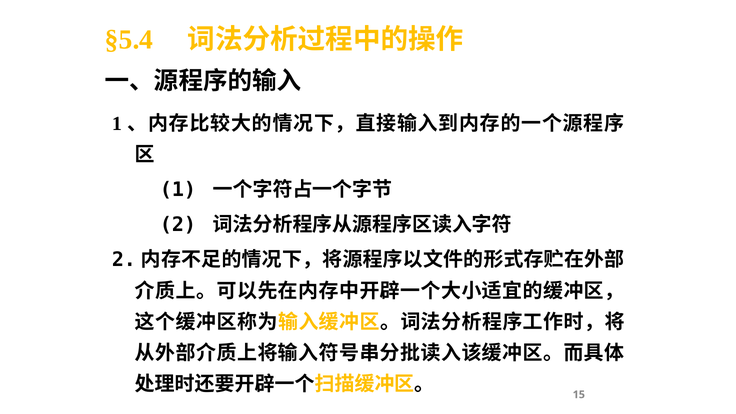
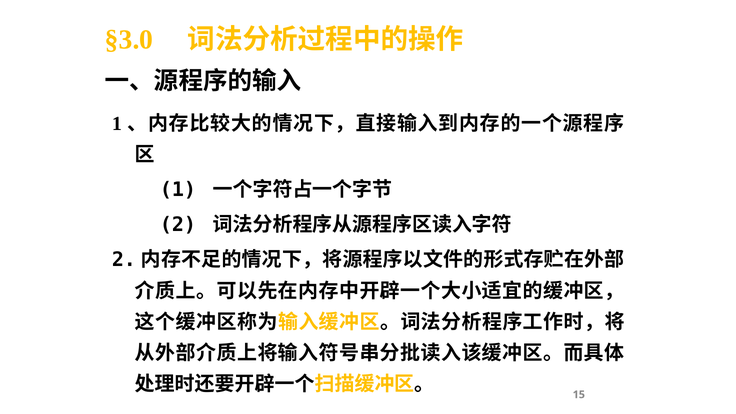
§5.4: §5.4 -> §3.0
